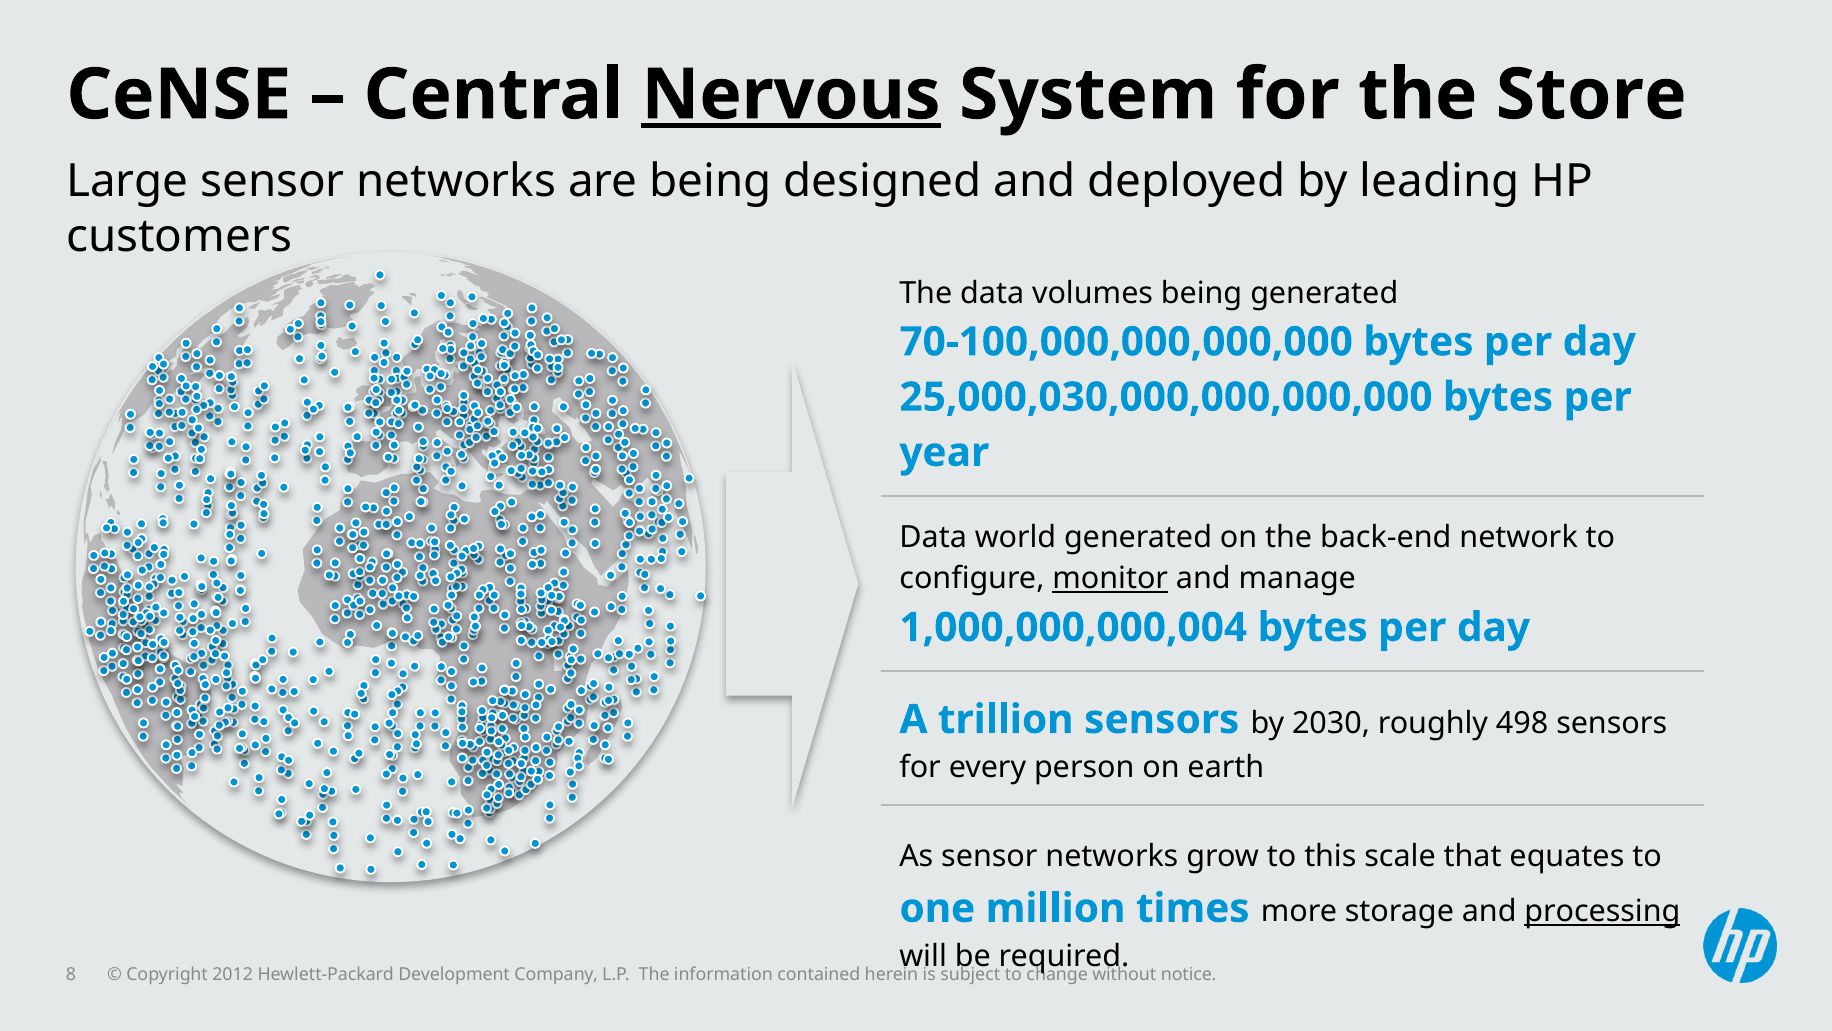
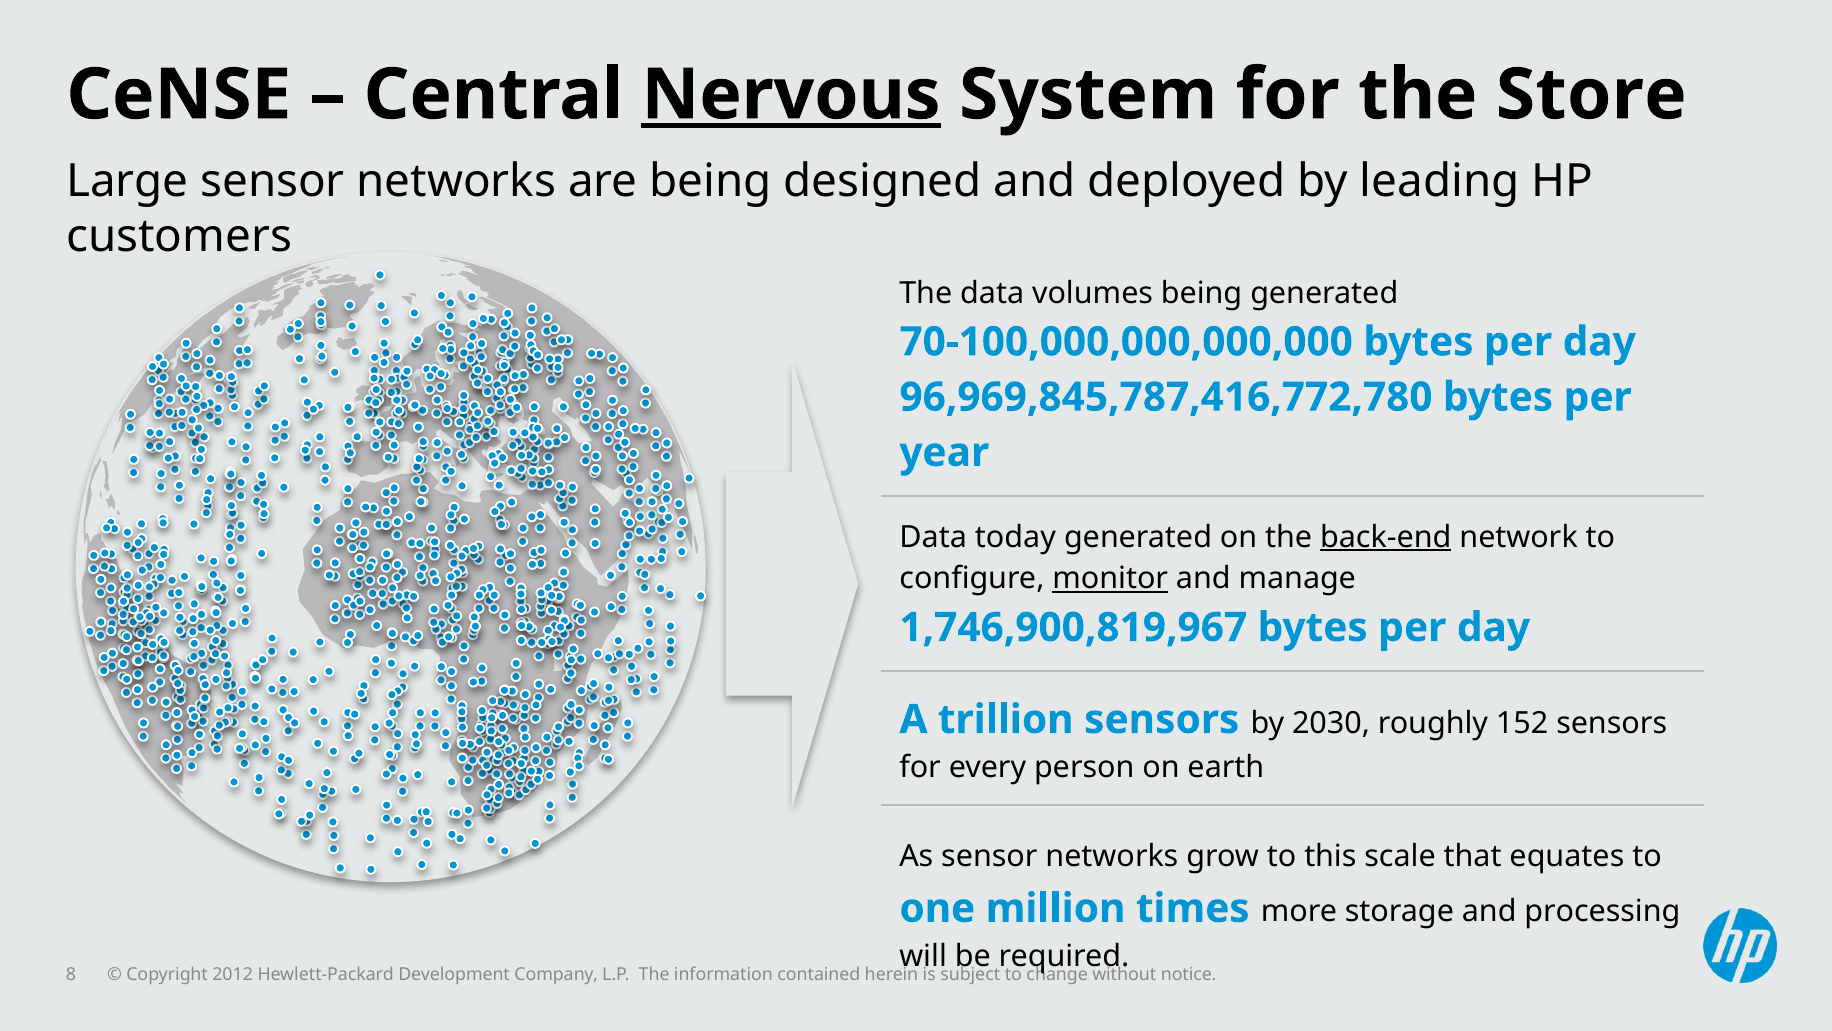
25,000,030,000,000,000,000: 25,000,030,000,000,000,000 -> 96,969,845,787,416,772,780
world: world -> today
back-end underline: none -> present
1,000,000,000,004: 1,000,000,000,004 -> 1,746,900,819,967
498: 498 -> 152
processing underline: present -> none
